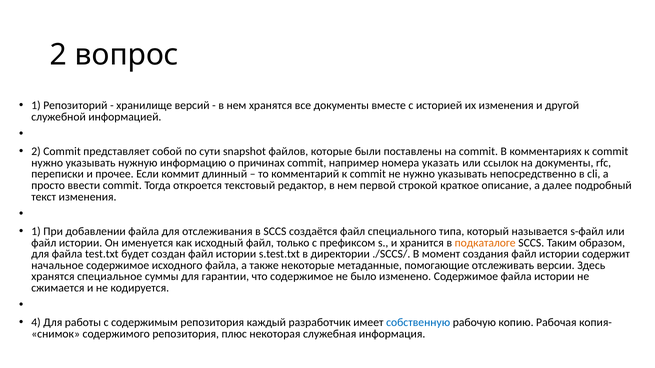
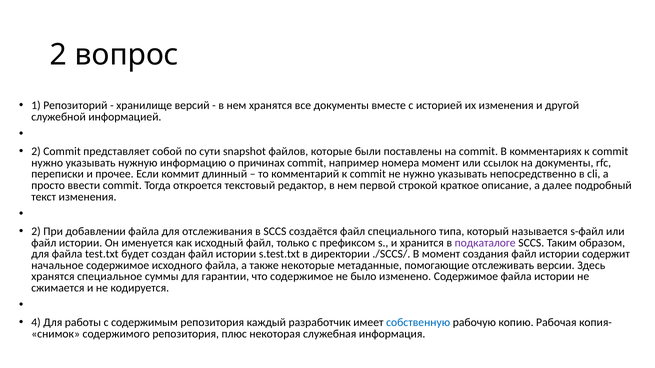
номера указать: указать -> момент
1 at (36, 232): 1 -> 2
подкаталоге colour: orange -> purple
